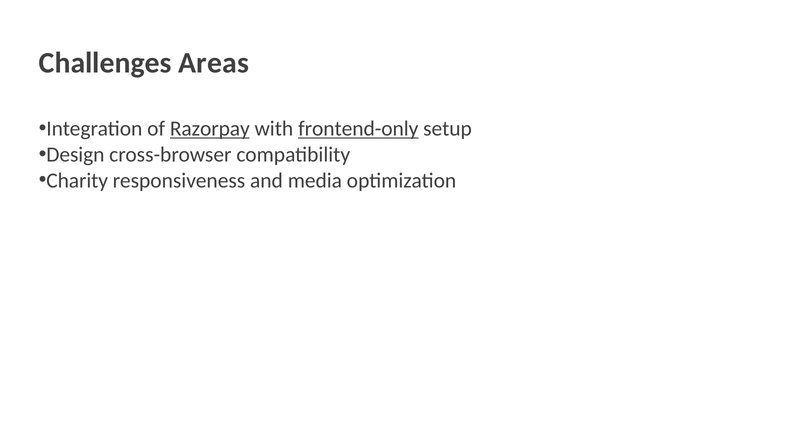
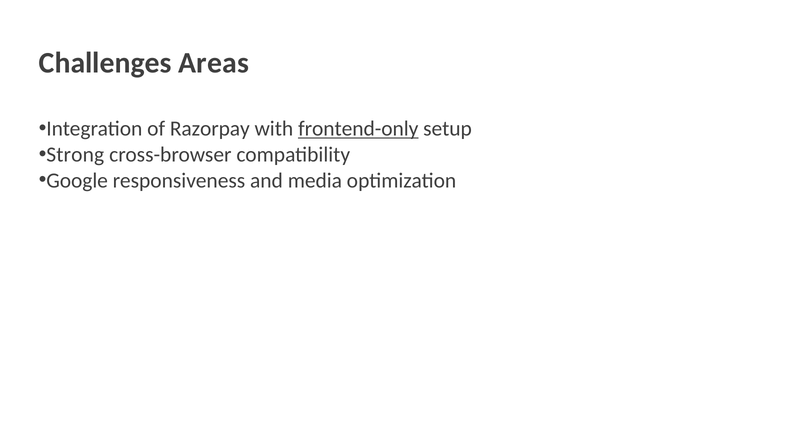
Razorpay underline: present -> none
Design: Design -> Strong
Charity: Charity -> Google
